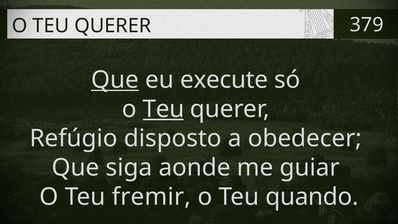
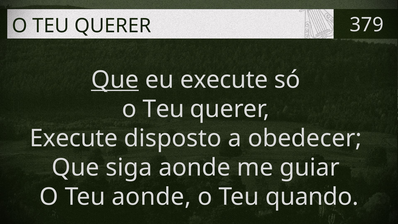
Teu at (163, 109) underline: present -> none
Refúgio at (74, 138): Refúgio -> Execute
Teu fremir: fremir -> aonde
